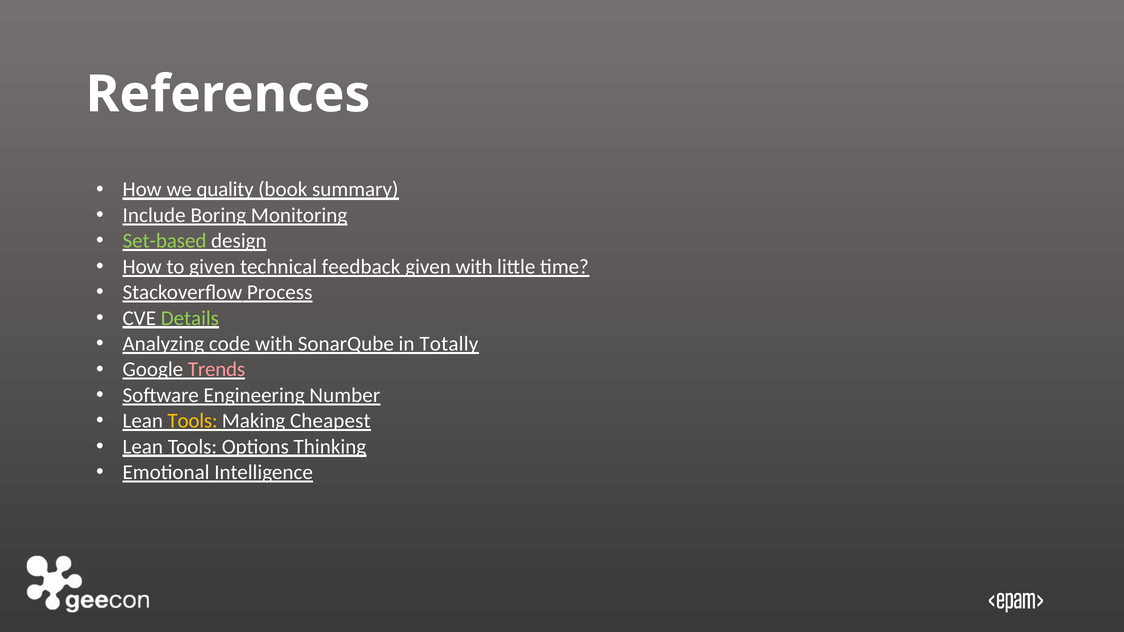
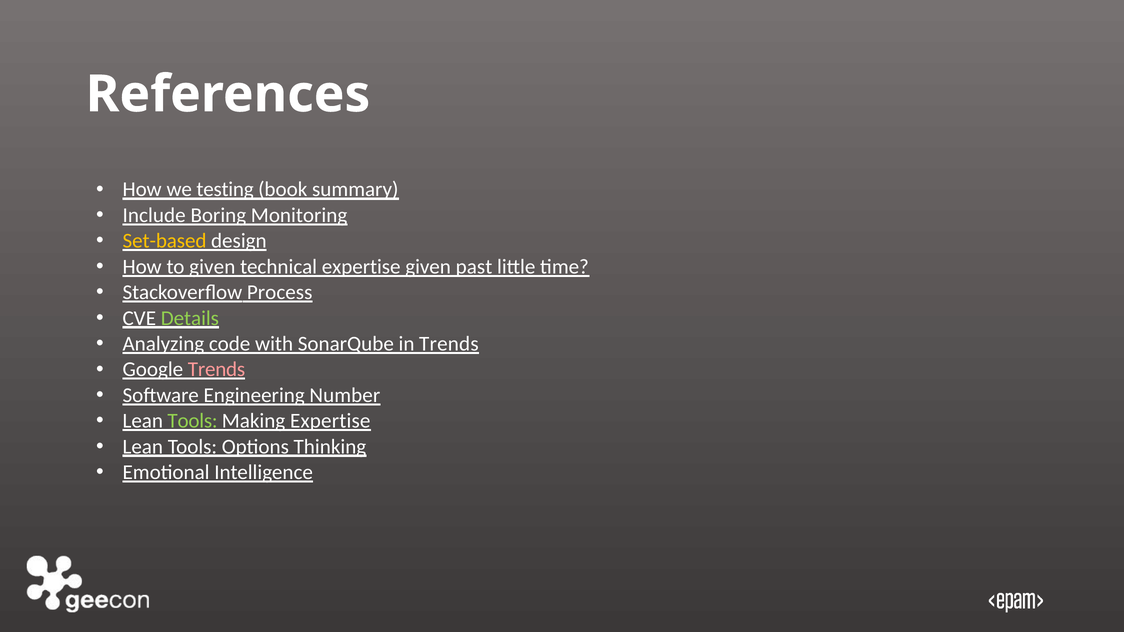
quality: quality -> testing
Set-based colour: light green -> yellow
technical feedback: feedback -> expertise
given with: with -> past
in Totally: Totally -> Trends
Tools at (193, 421) colour: yellow -> light green
Making Cheapest: Cheapest -> Expertise
